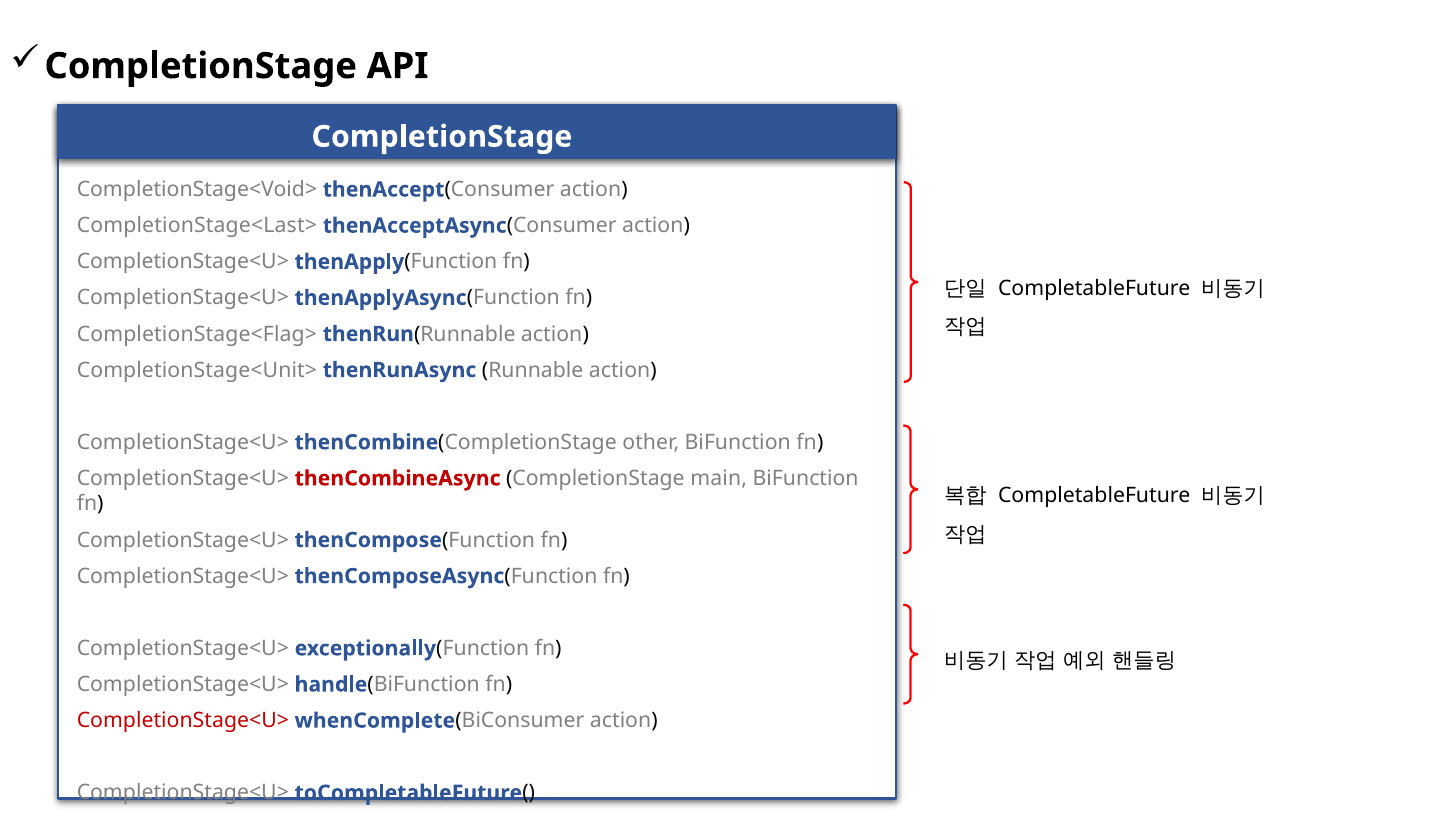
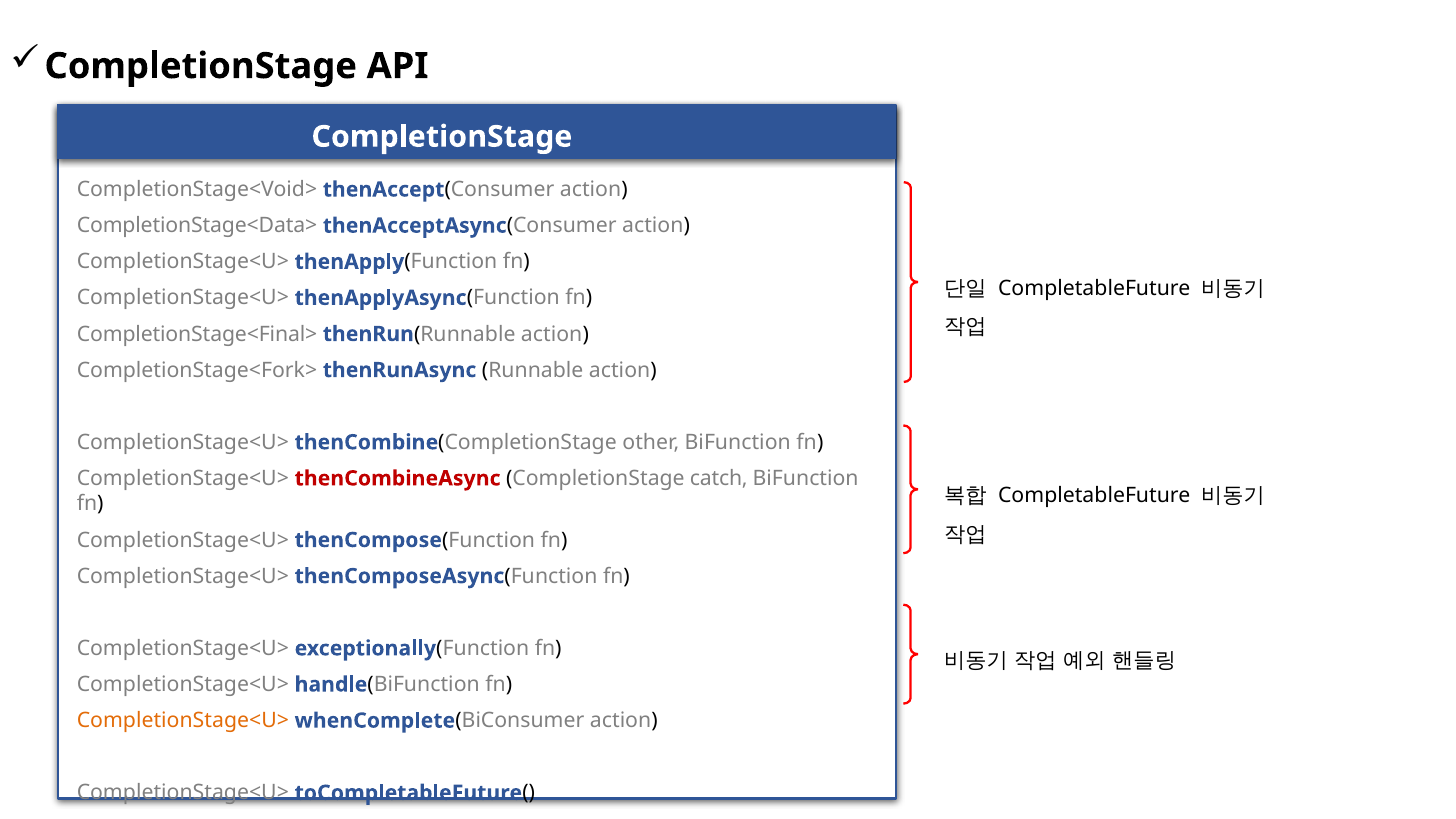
CompletionStage<Last>: CompletionStage<Last> -> CompletionStage<Data>
CompletionStage<Flag>: CompletionStage<Flag> -> CompletionStage<Final>
CompletionStage<Unit>: CompletionStage<Unit> -> CompletionStage<Fork>
main: main -> catch
CompletionStage<U> at (183, 721) colour: red -> orange
